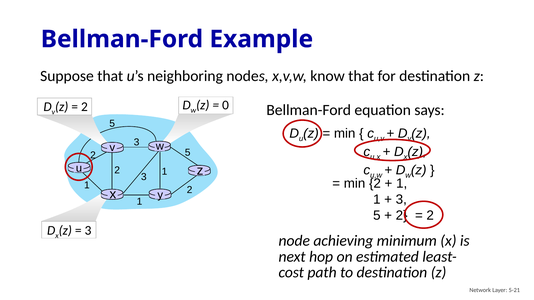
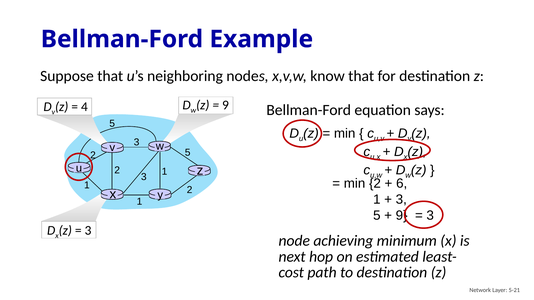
0 at (226, 105): 0 -> 9
2 at (84, 107): 2 -> 4
1 at (402, 184): 1 -> 6
2 at (402, 216): 2 -> 9
2 at (430, 216): 2 -> 3
